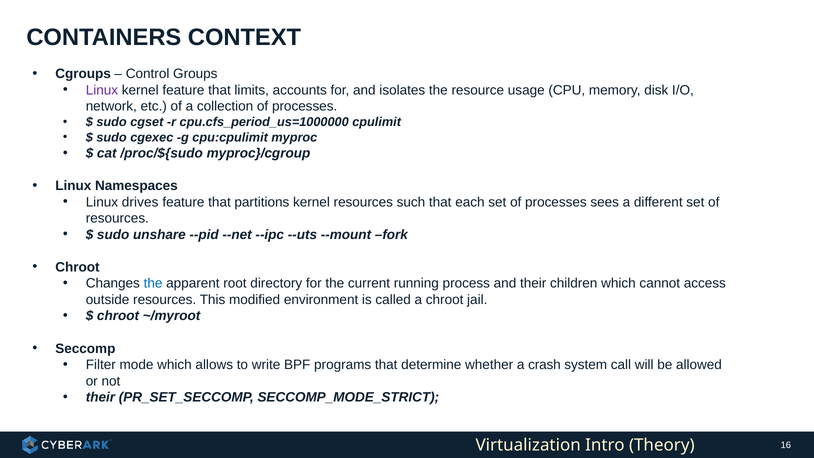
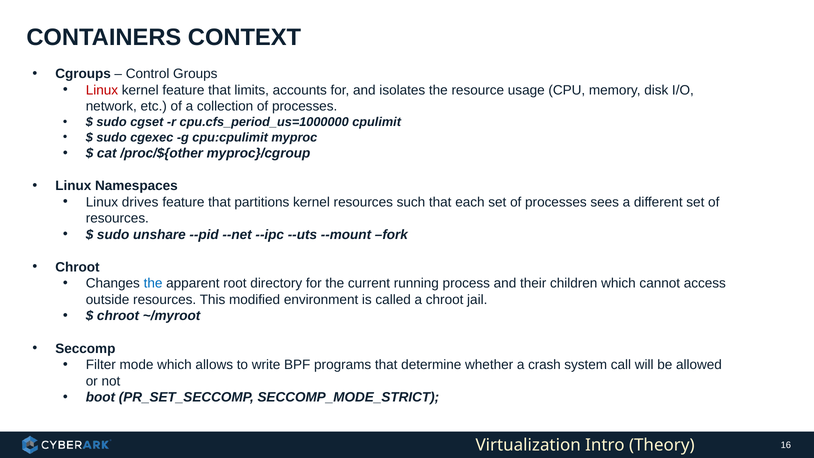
Linux at (102, 90) colour: purple -> red
/proc/${sudo: /proc/${sudo -> /proc/${other
their at (100, 397): their -> boot
